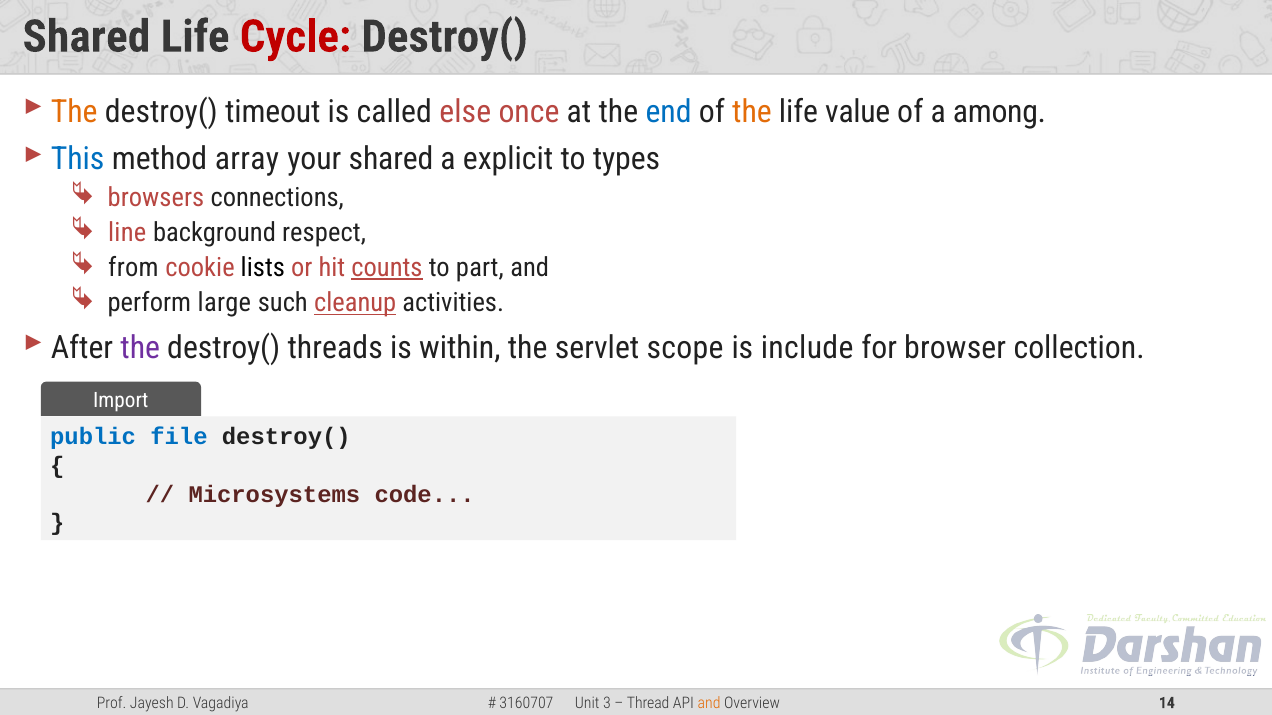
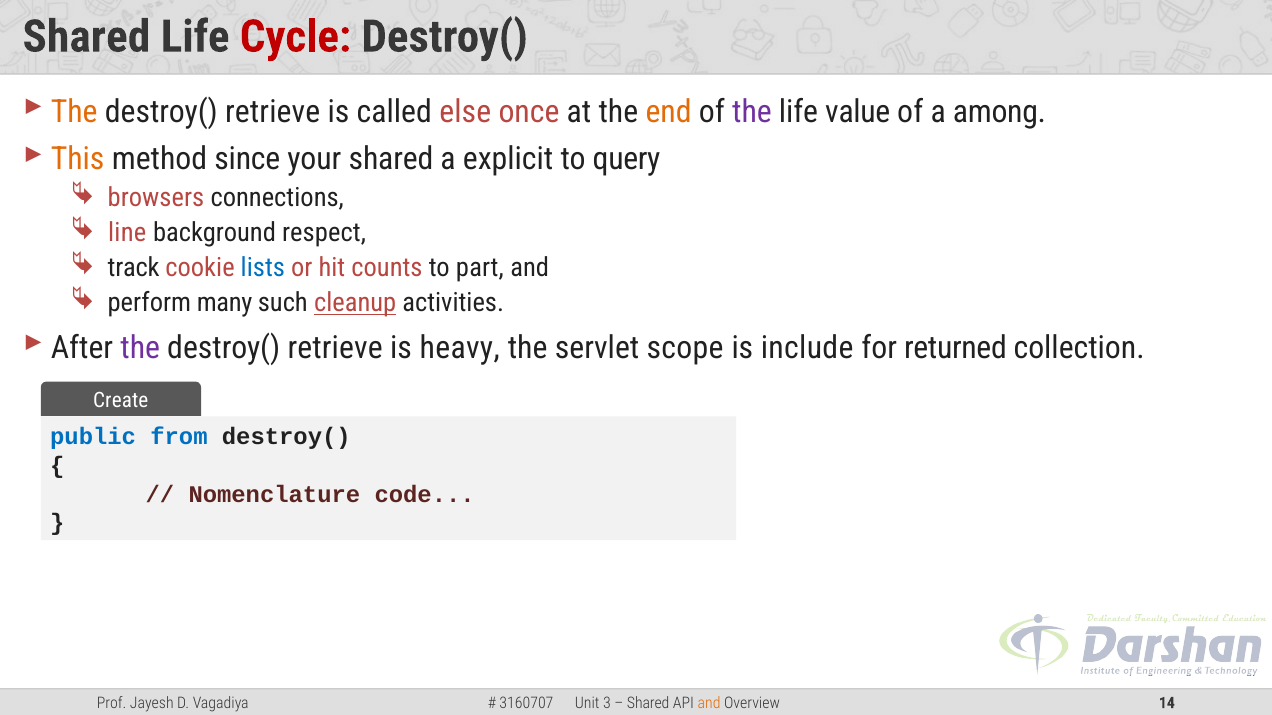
timeout at (273, 112): timeout -> retrieve
end colour: blue -> orange
the at (752, 112) colour: orange -> purple
This colour: blue -> orange
array: array -> since
types: types -> query
from: from -> track
lists colour: black -> blue
counts underline: present -> none
large: large -> many
threads at (335, 348): threads -> retrieve
within: within -> heavy
browser: browser -> returned
Import: Import -> Create
file: file -> from
Microsystems: Microsystems -> Nomenclature
Thread at (648, 703): Thread -> Shared
